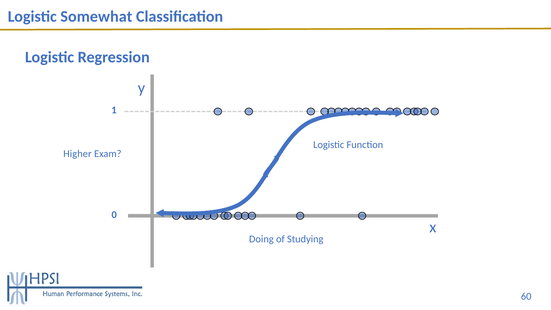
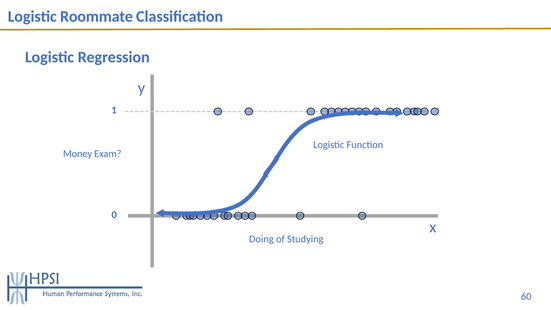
Somewhat: Somewhat -> Roommate
Higher: Higher -> Money
